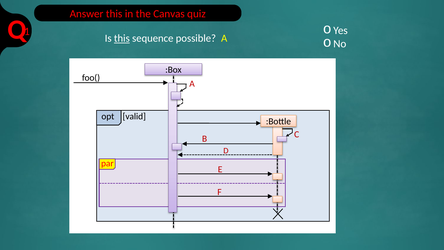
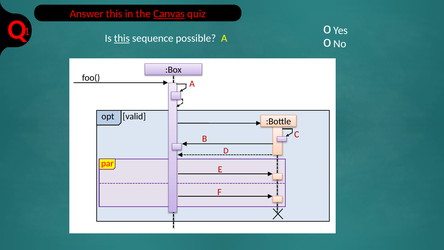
Canvas underline: none -> present
